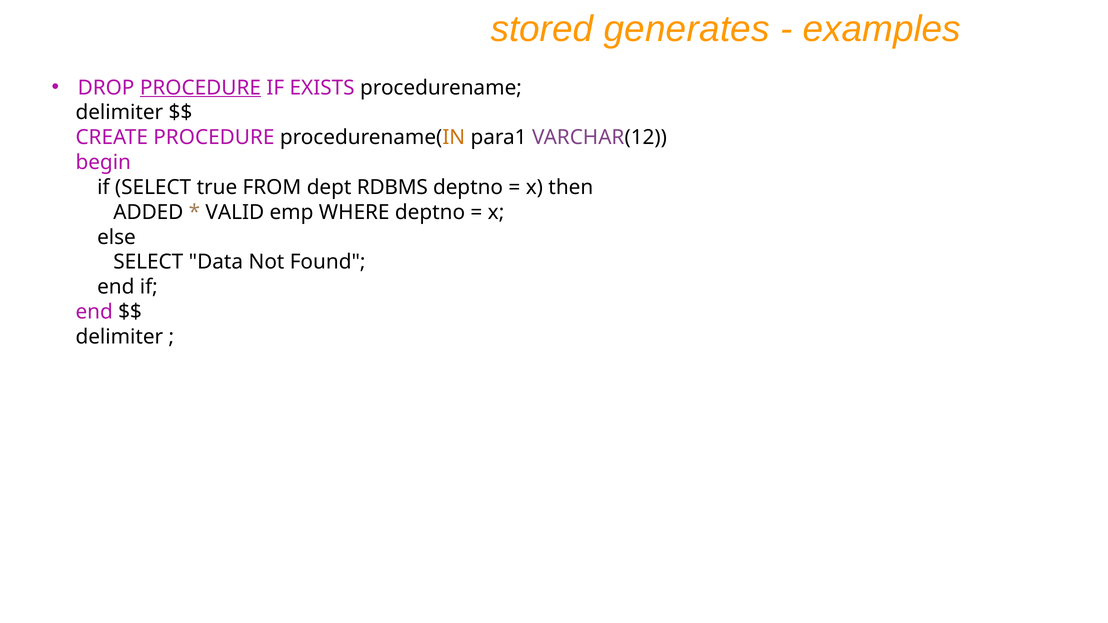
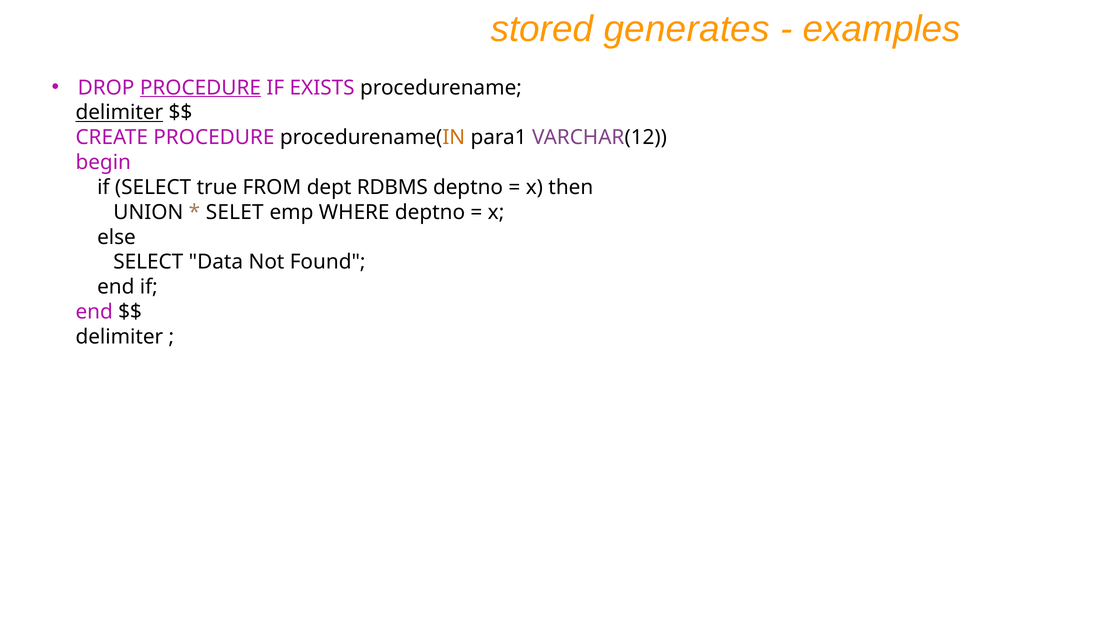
delimiter at (119, 113) underline: none -> present
ADDED: ADDED -> UNION
VALID: VALID -> SELET
